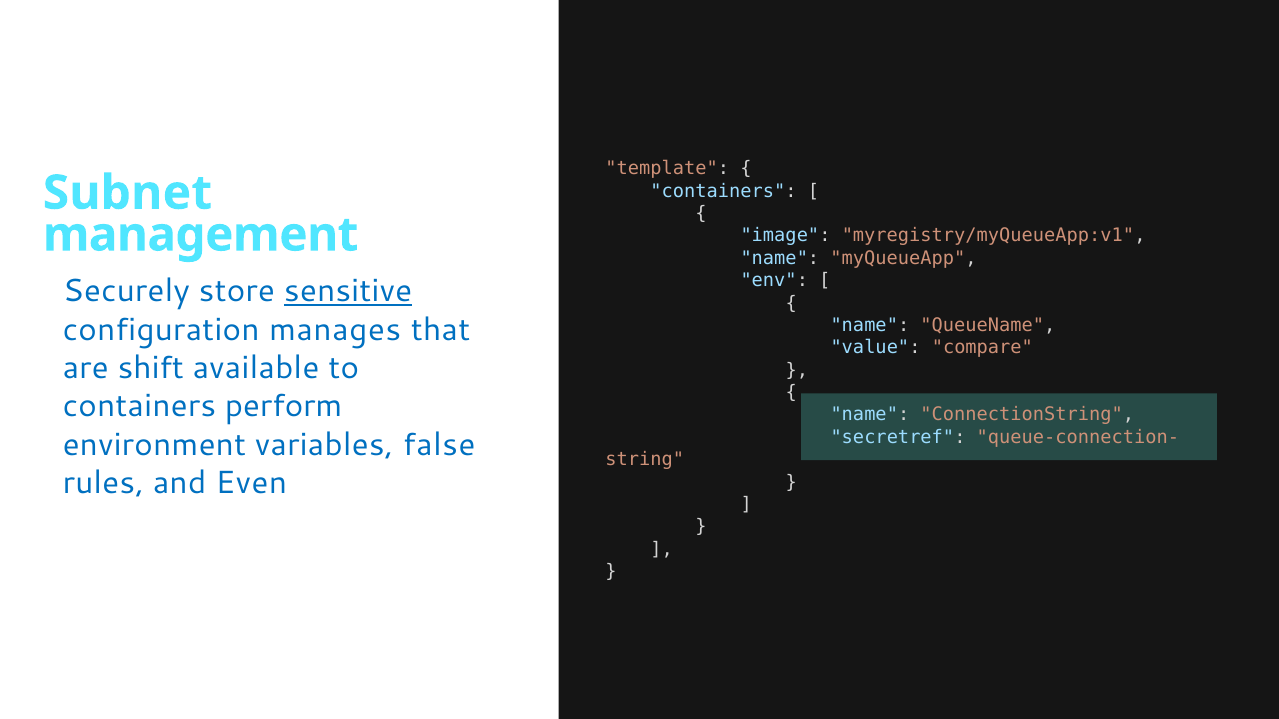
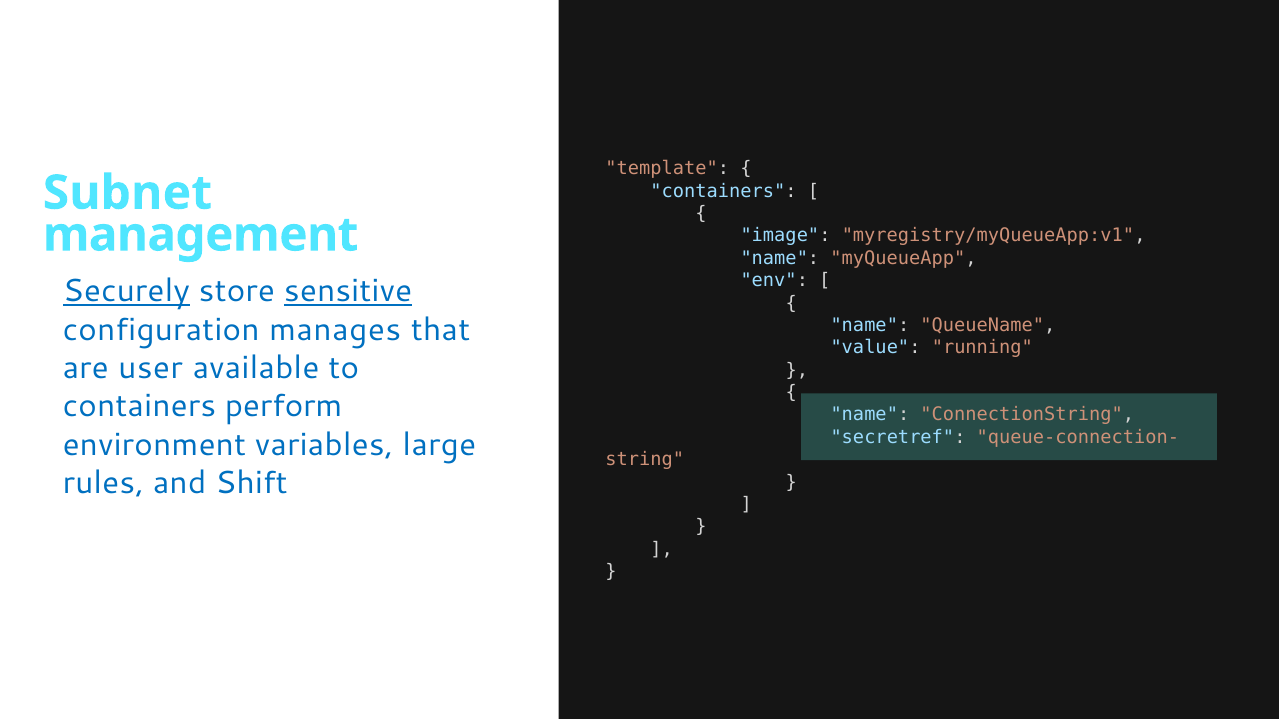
Securely underline: none -> present
compare: compare -> running
shift: shift -> user
false: false -> large
Even: Even -> Shift
